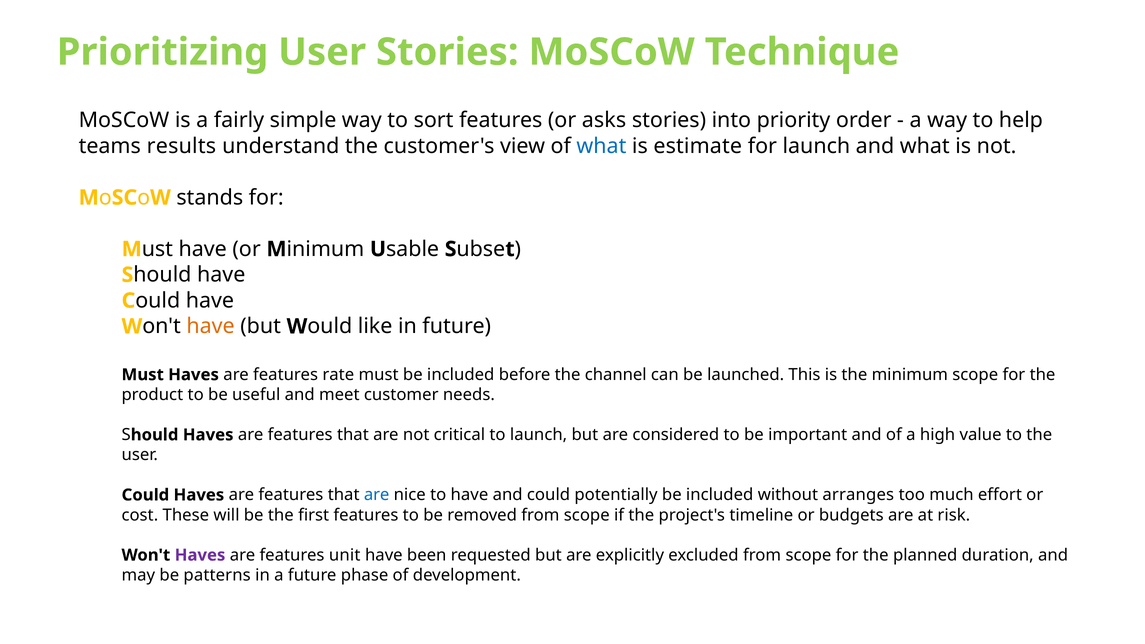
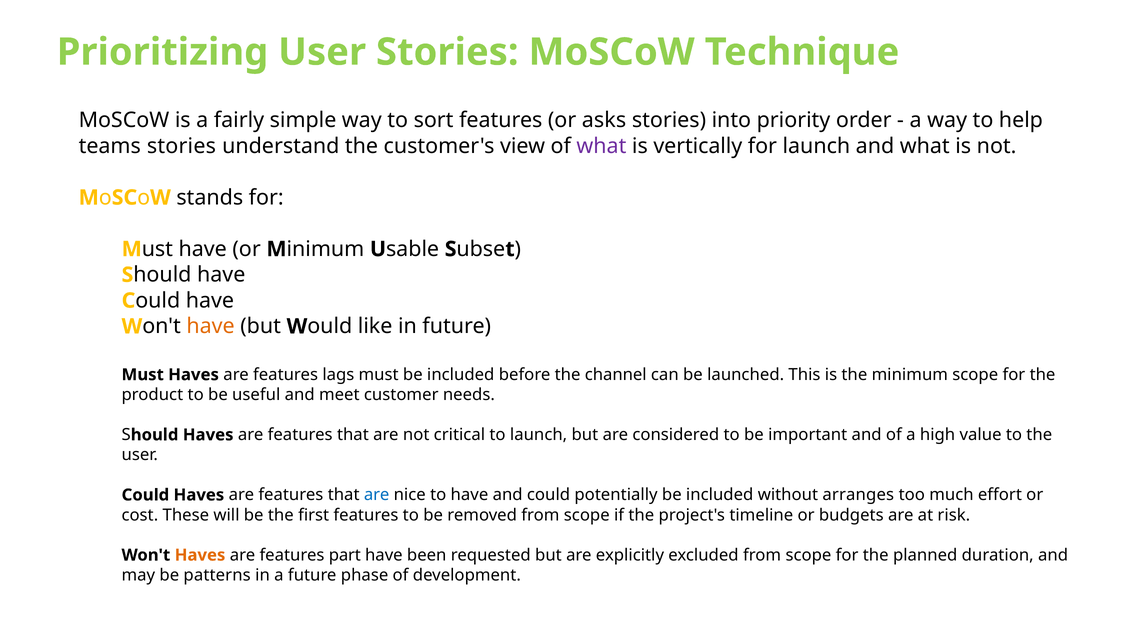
teams results: results -> stories
what at (601, 146) colour: blue -> purple
estimate: estimate -> vertically
rate: rate -> lags
Haves at (200, 555) colour: purple -> orange
unit: unit -> part
